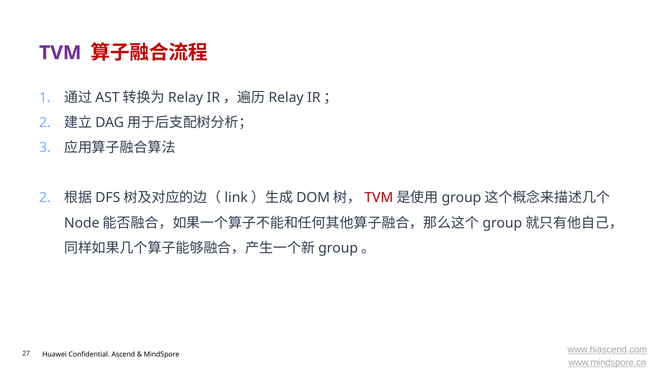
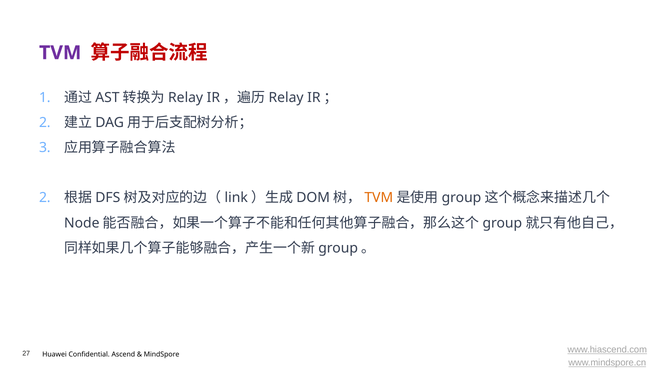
TVM at (379, 198) colour: red -> orange
